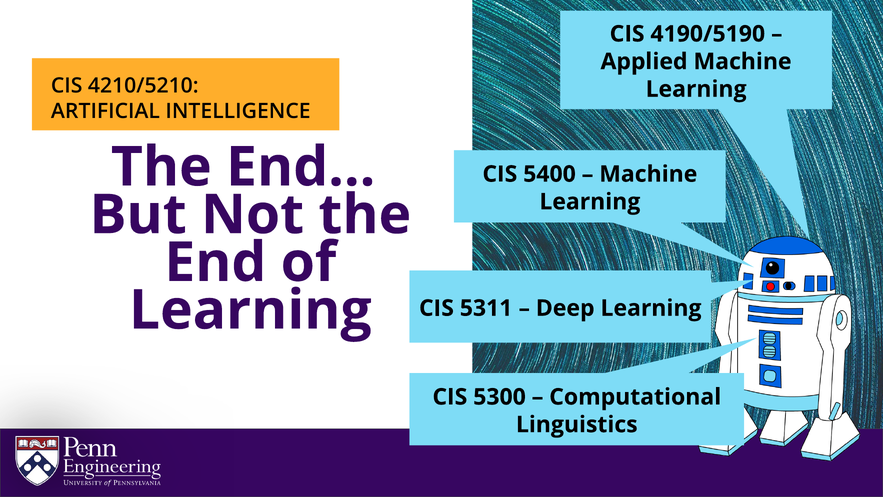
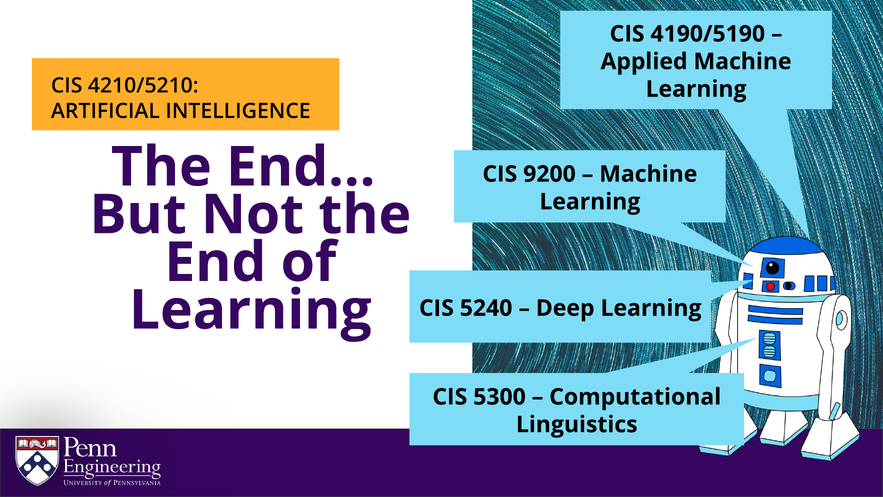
5400: 5400 -> 9200
5311: 5311 -> 5240
